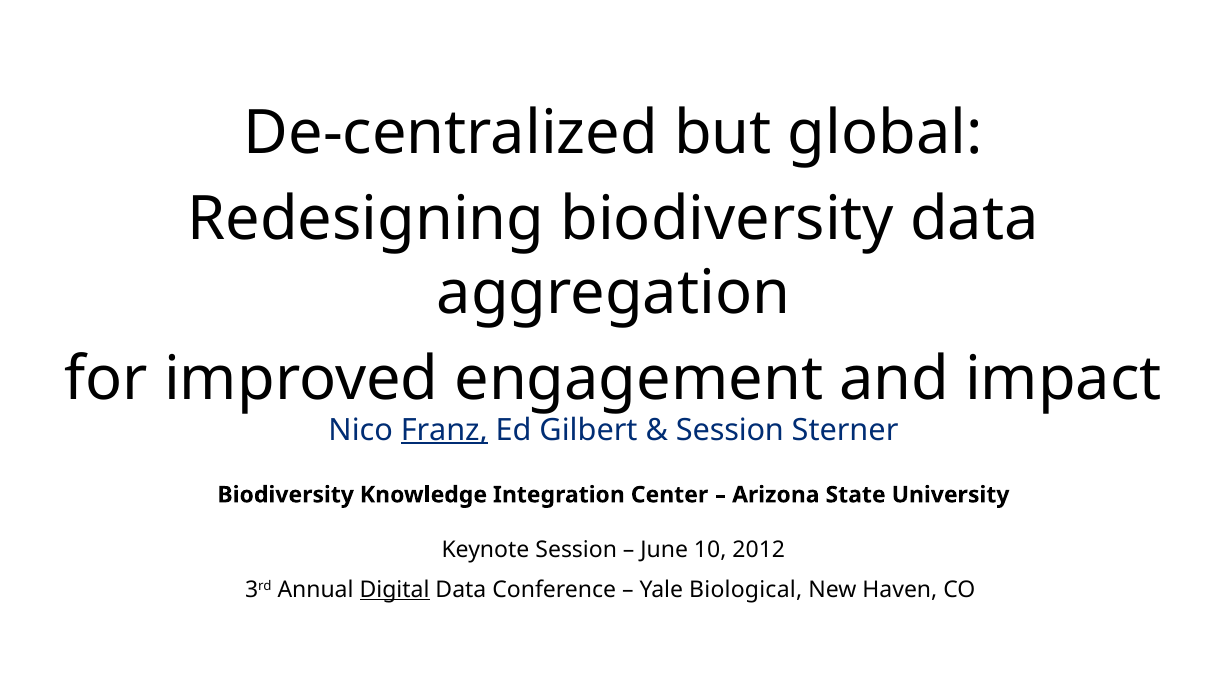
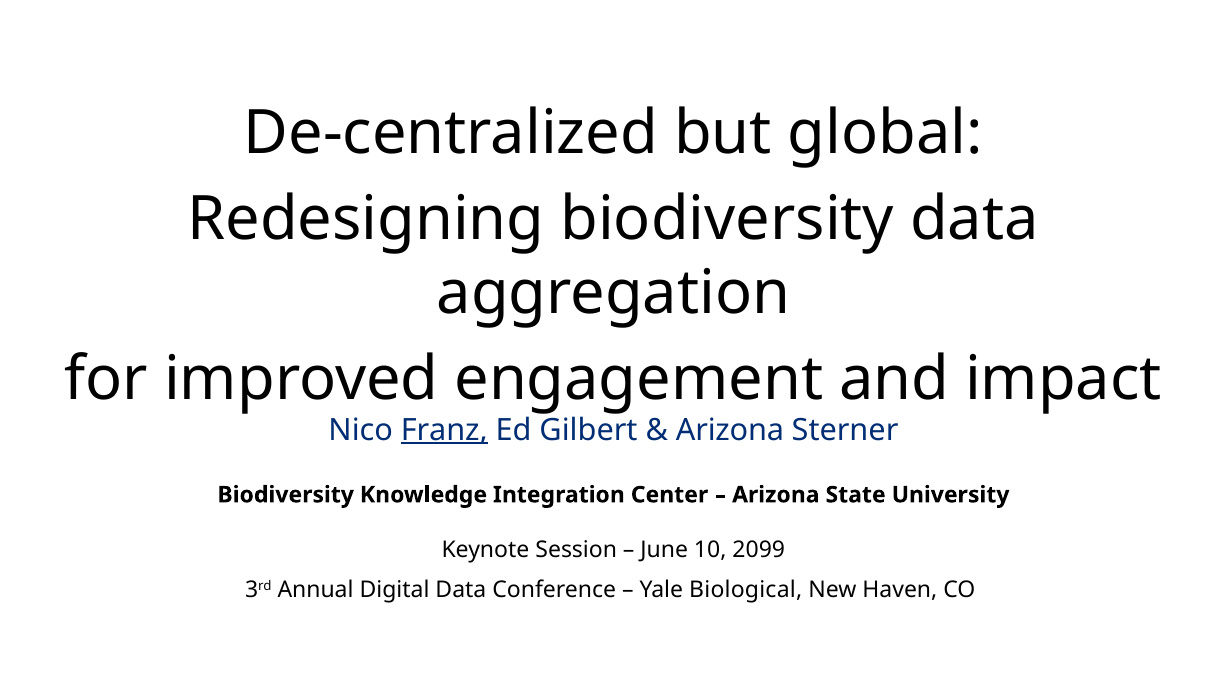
Session at (730, 430): Session -> Arizona
2012: 2012 -> 2099
Digital underline: present -> none
